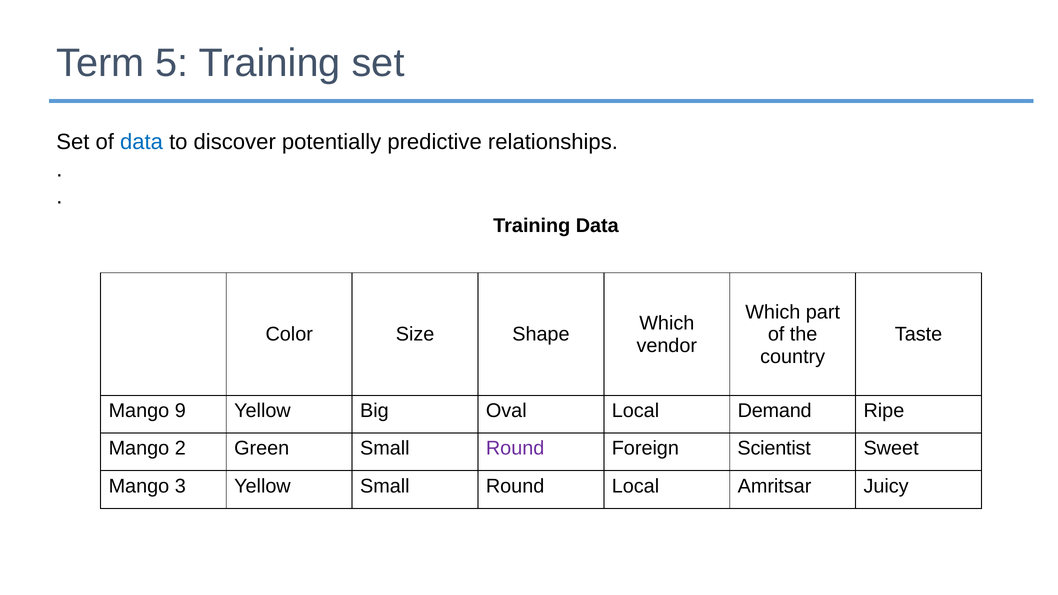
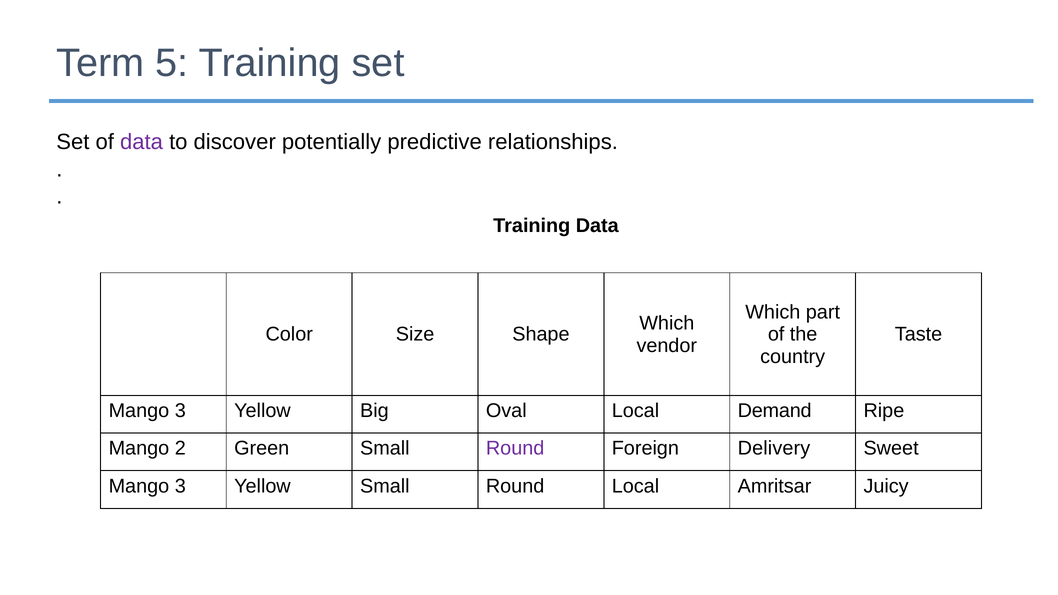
data at (141, 142) colour: blue -> purple
9 at (180, 411): 9 -> 3
Scientist: Scientist -> Delivery
